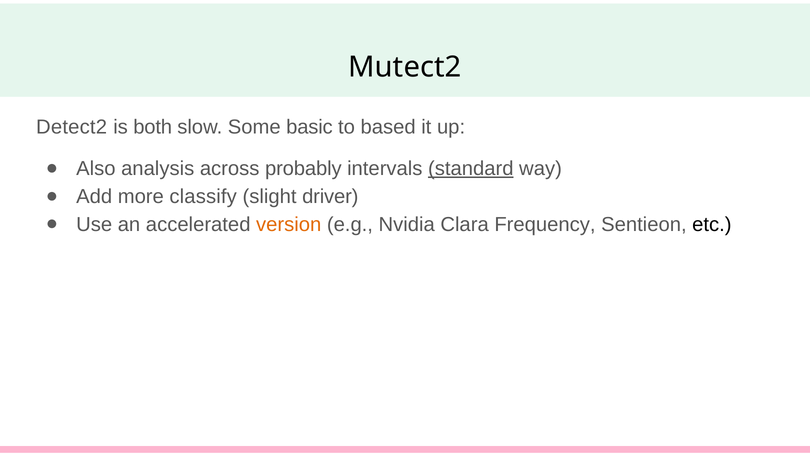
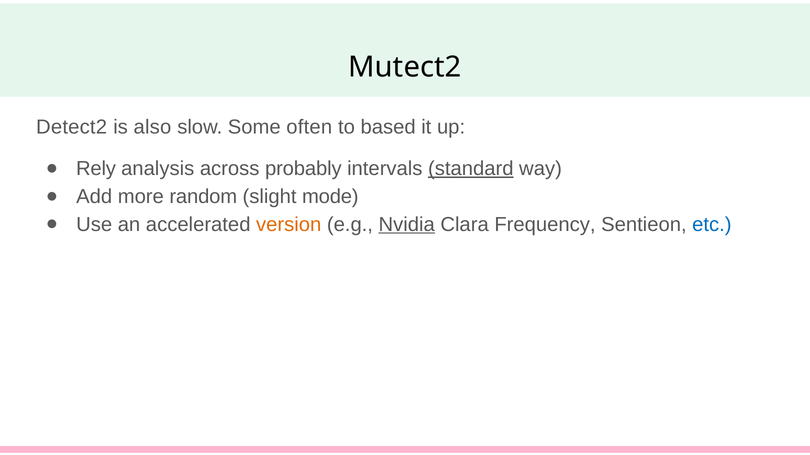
both: both -> also
basic: basic -> often
Also: Also -> Rely
classify: classify -> random
driver: driver -> mode
Nvidia underline: none -> present
etc colour: black -> blue
